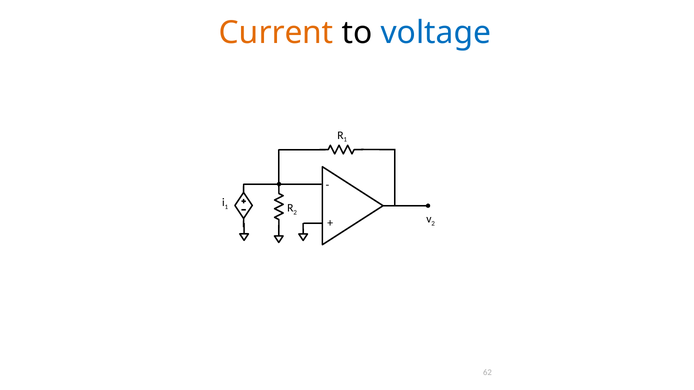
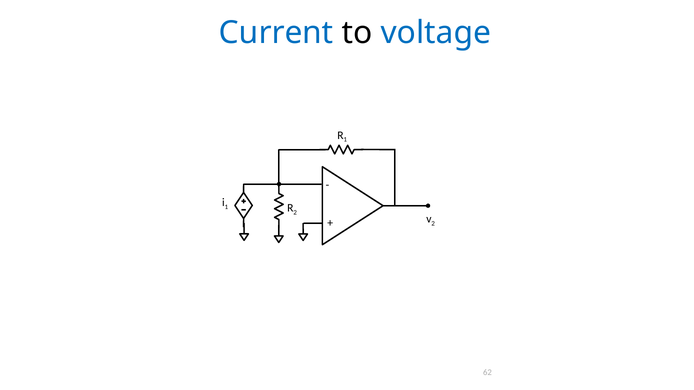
Current colour: orange -> blue
